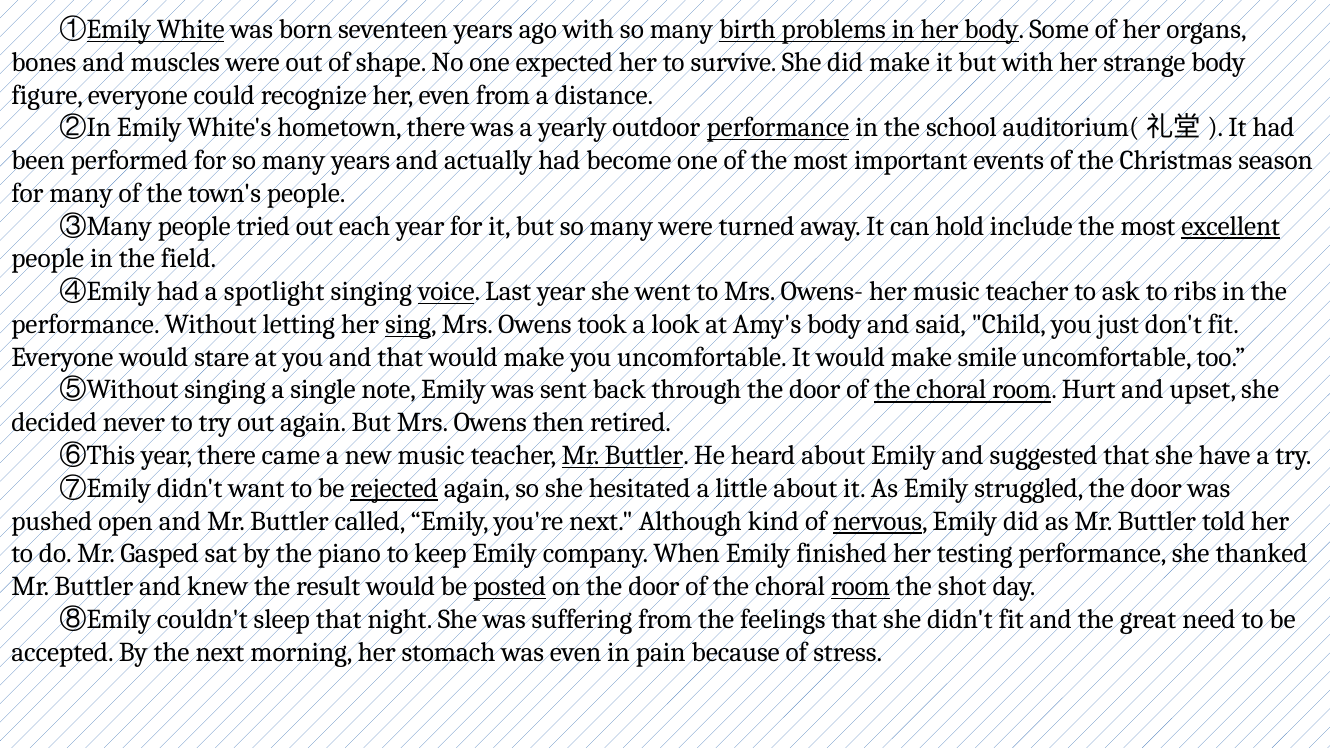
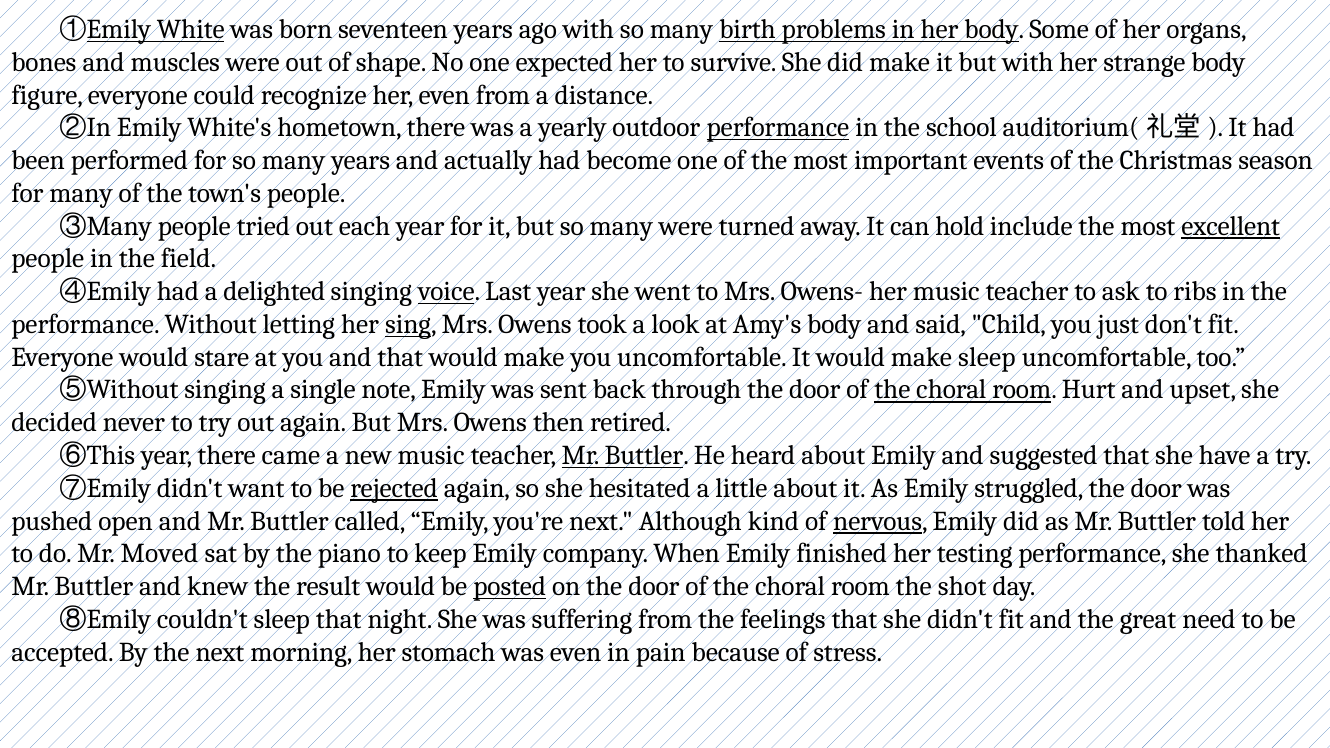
spotlight: spotlight -> delighted
make smile: smile -> sleep
Gasped: Gasped -> Moved
room at (860, 587) underline: present -> none
